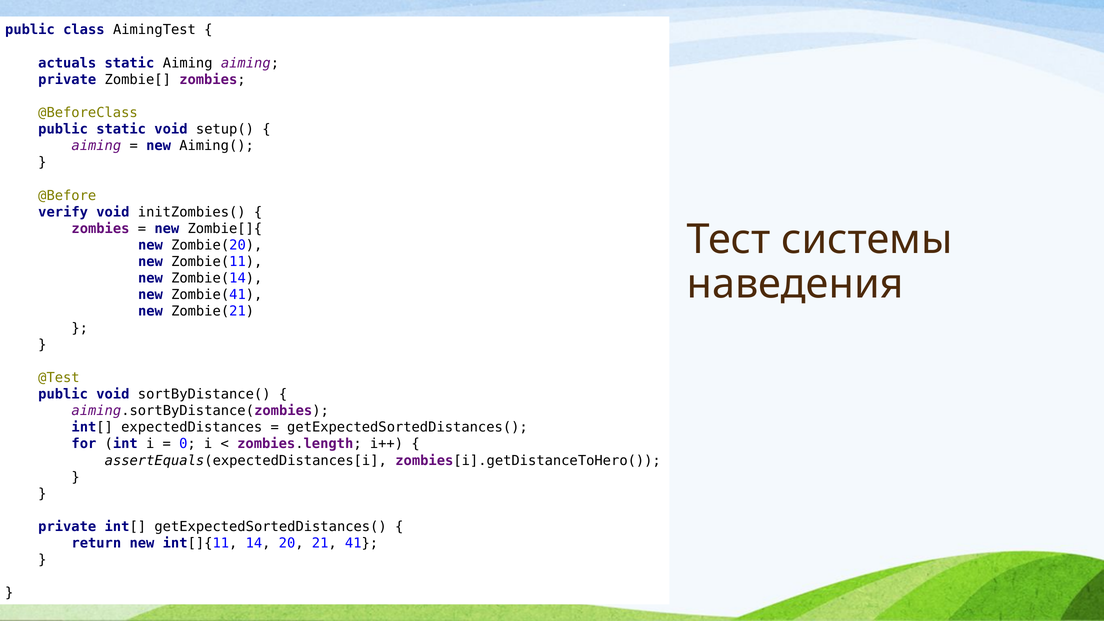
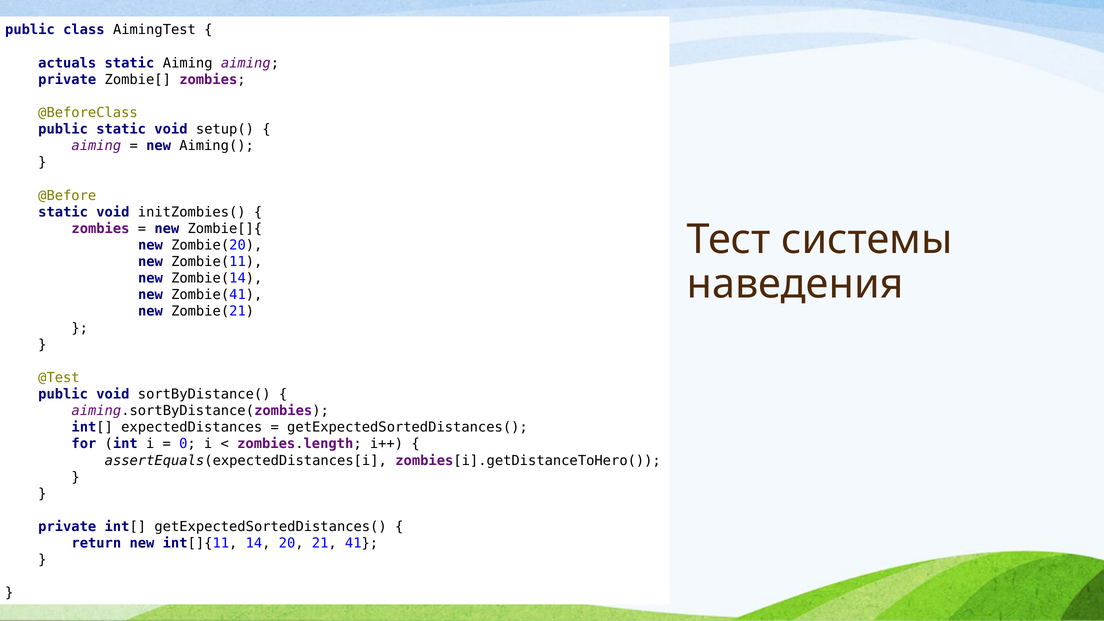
verify at (63, 212): verify -> static
